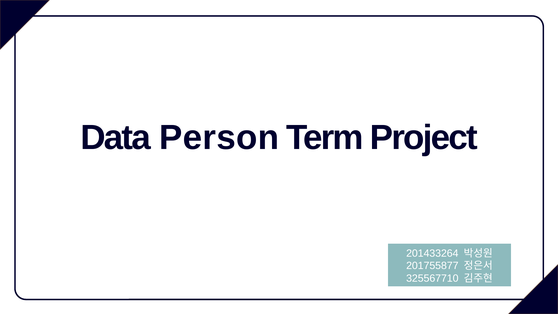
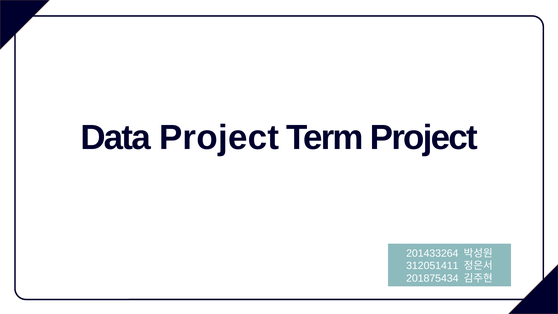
Data Person: Person -> Project
201755877: 201755877 -> 312051411
325567710: 325567710 -> 201875434
